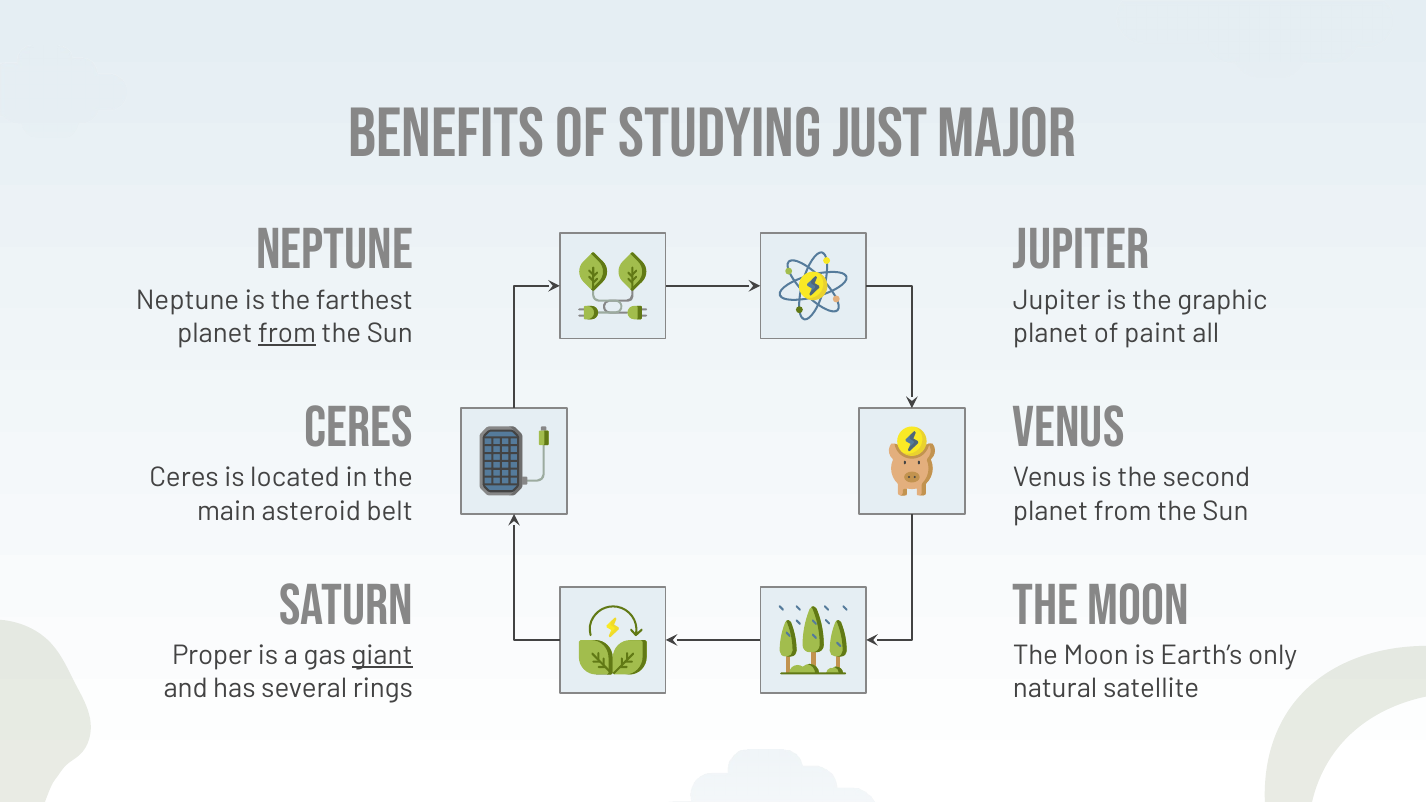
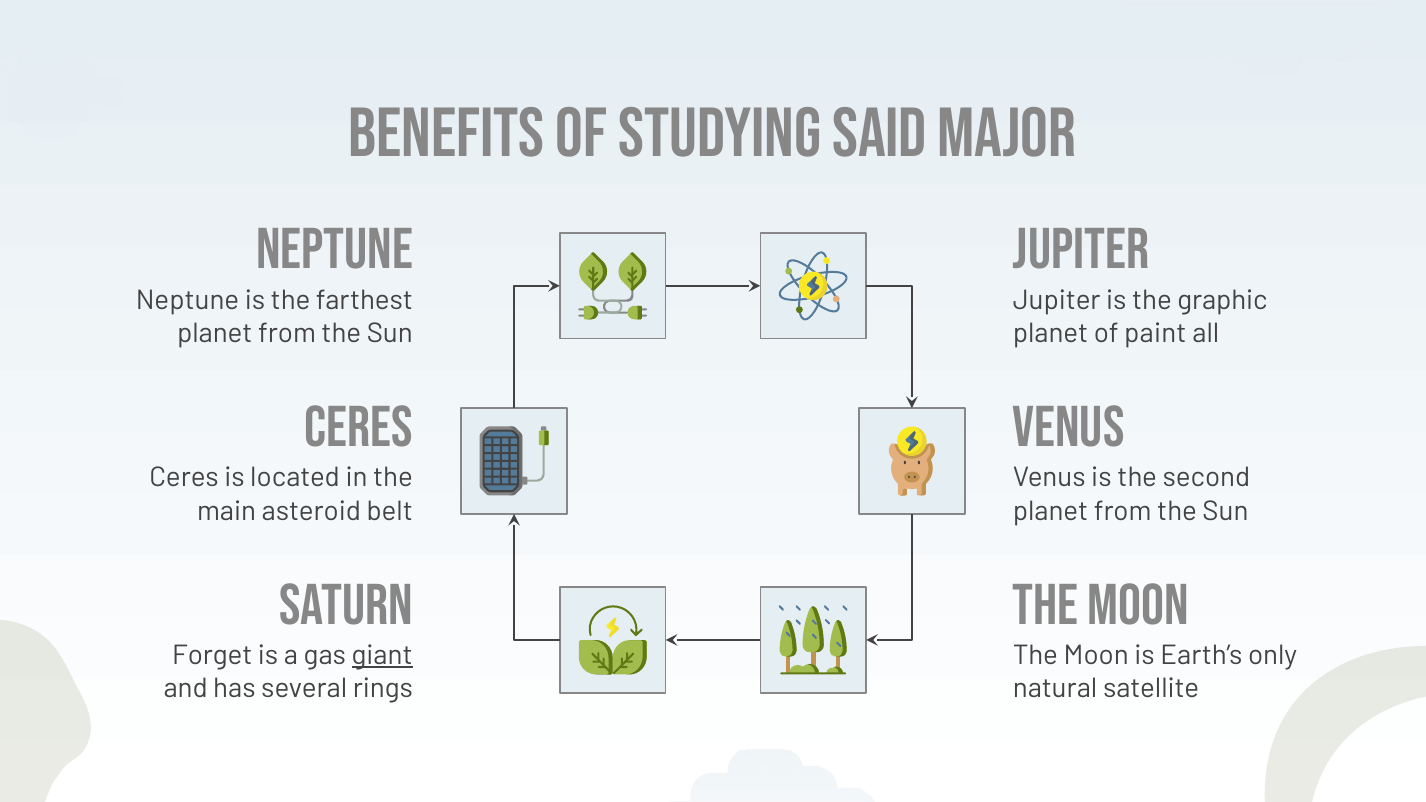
JUST: JUST -> SAID
from at (287, 333) underline: present -> none
Proper: Proper -> Forget
